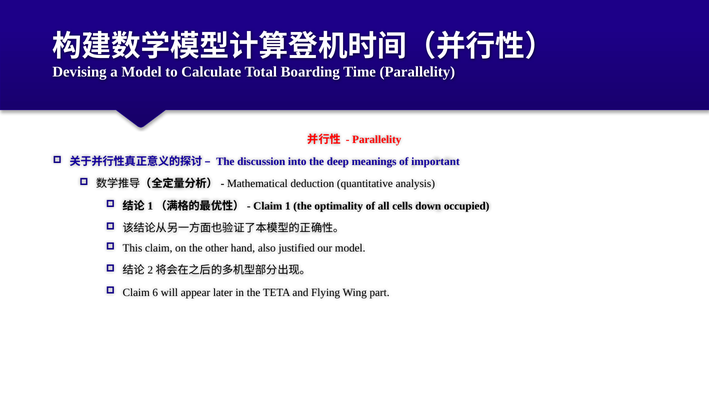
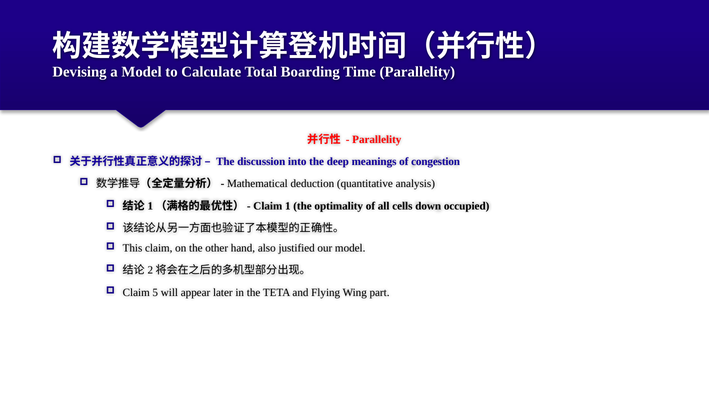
important: important -> congestion
6: 6 -> 5
